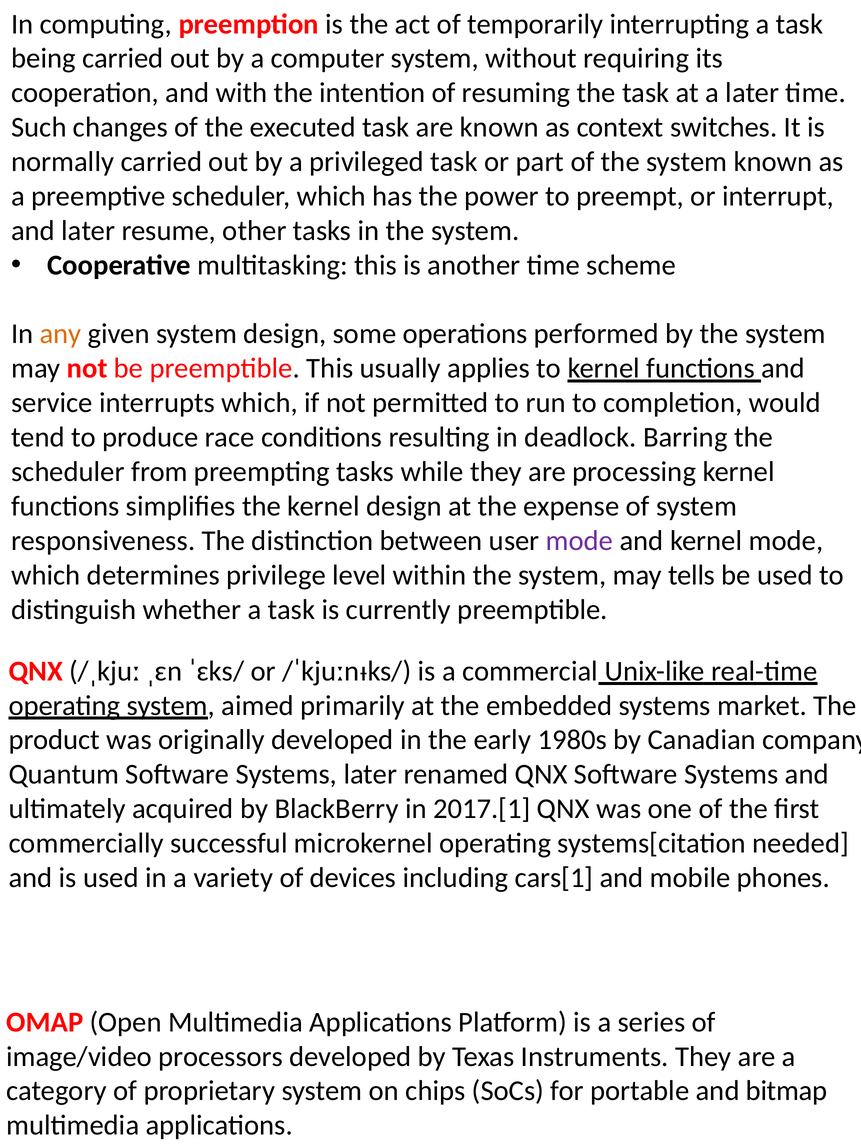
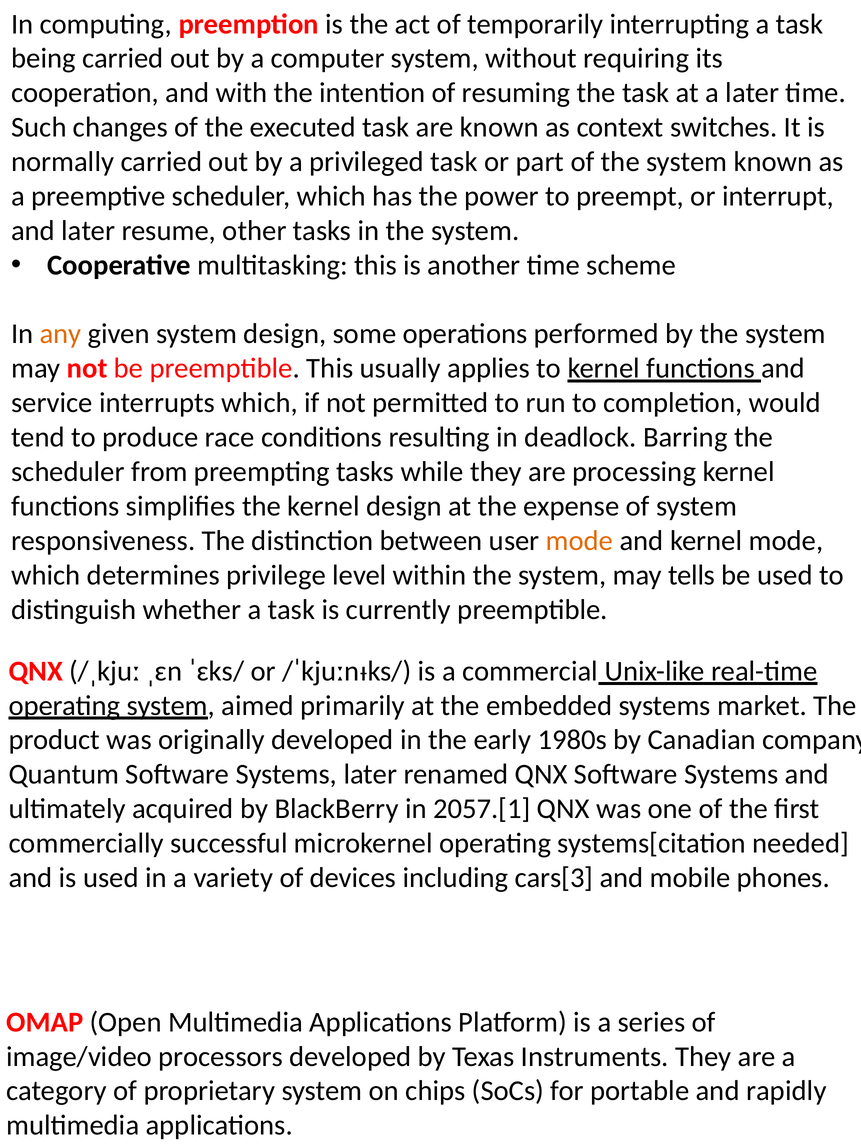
mode at (580, 541) colour: purple -> orange
2017.[1: 2017.[1 -> 2057.[1
cars[1: cars[1 -> cars[3
bitmap: bitmap -> rapidly
